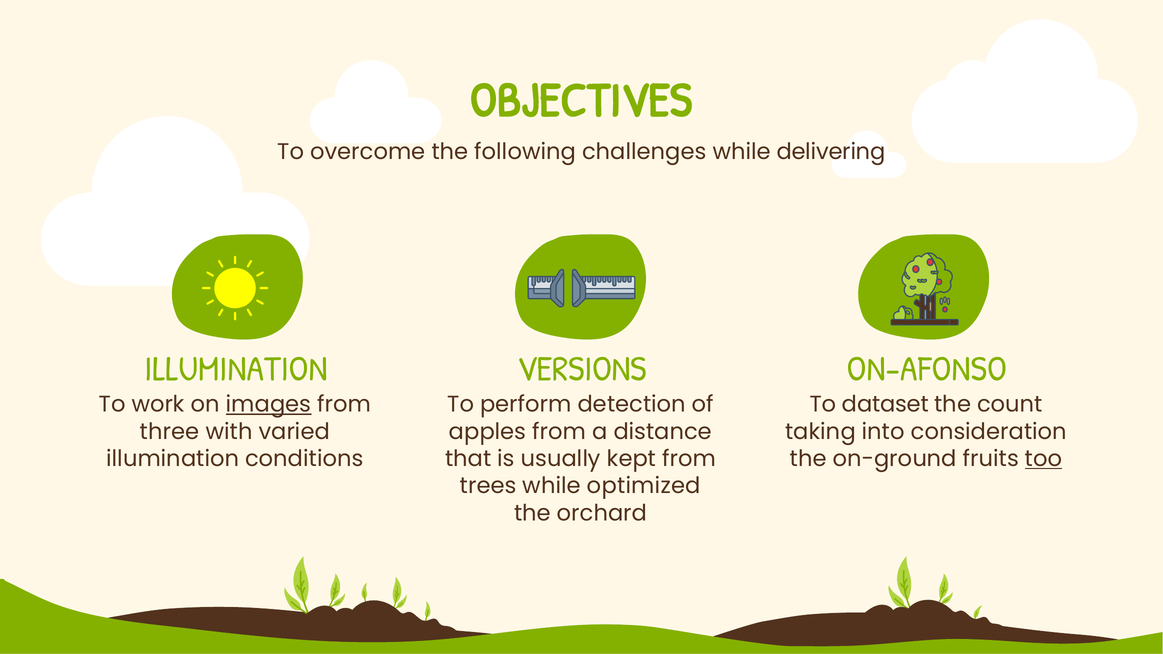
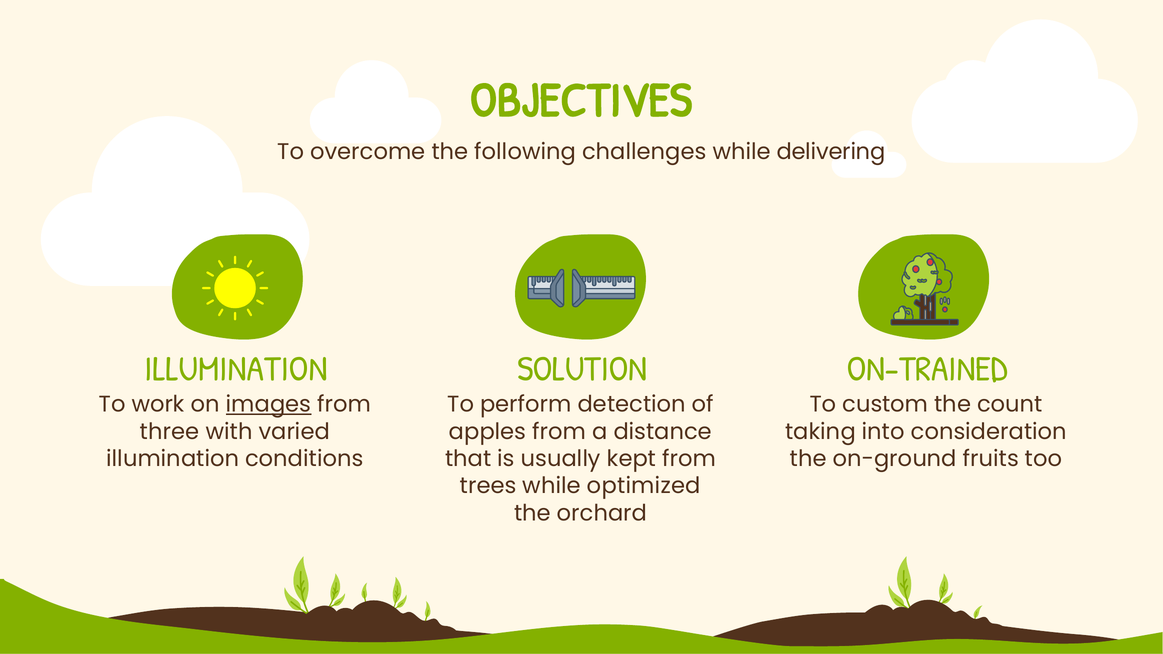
VERSIONS: VERSIONS -> SOLUTION
ON-AFONSO: ON-AFONSO -> ON-TRAINED
dataset: dataset -> custom
too underline: present -> none
